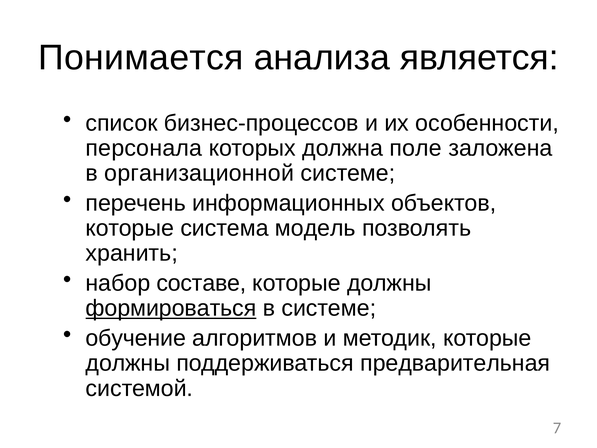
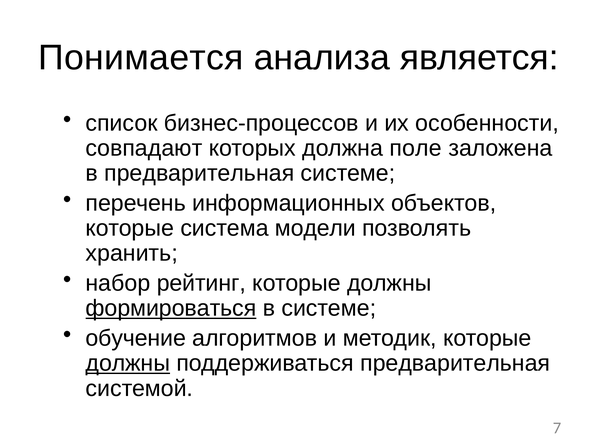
персонала: персонала -> совпадают
в организационной: организационной -> предварительная
модель: модель -> модели
составе: составе -> рейтинг
должны at (128, 363) underline: none -> present
